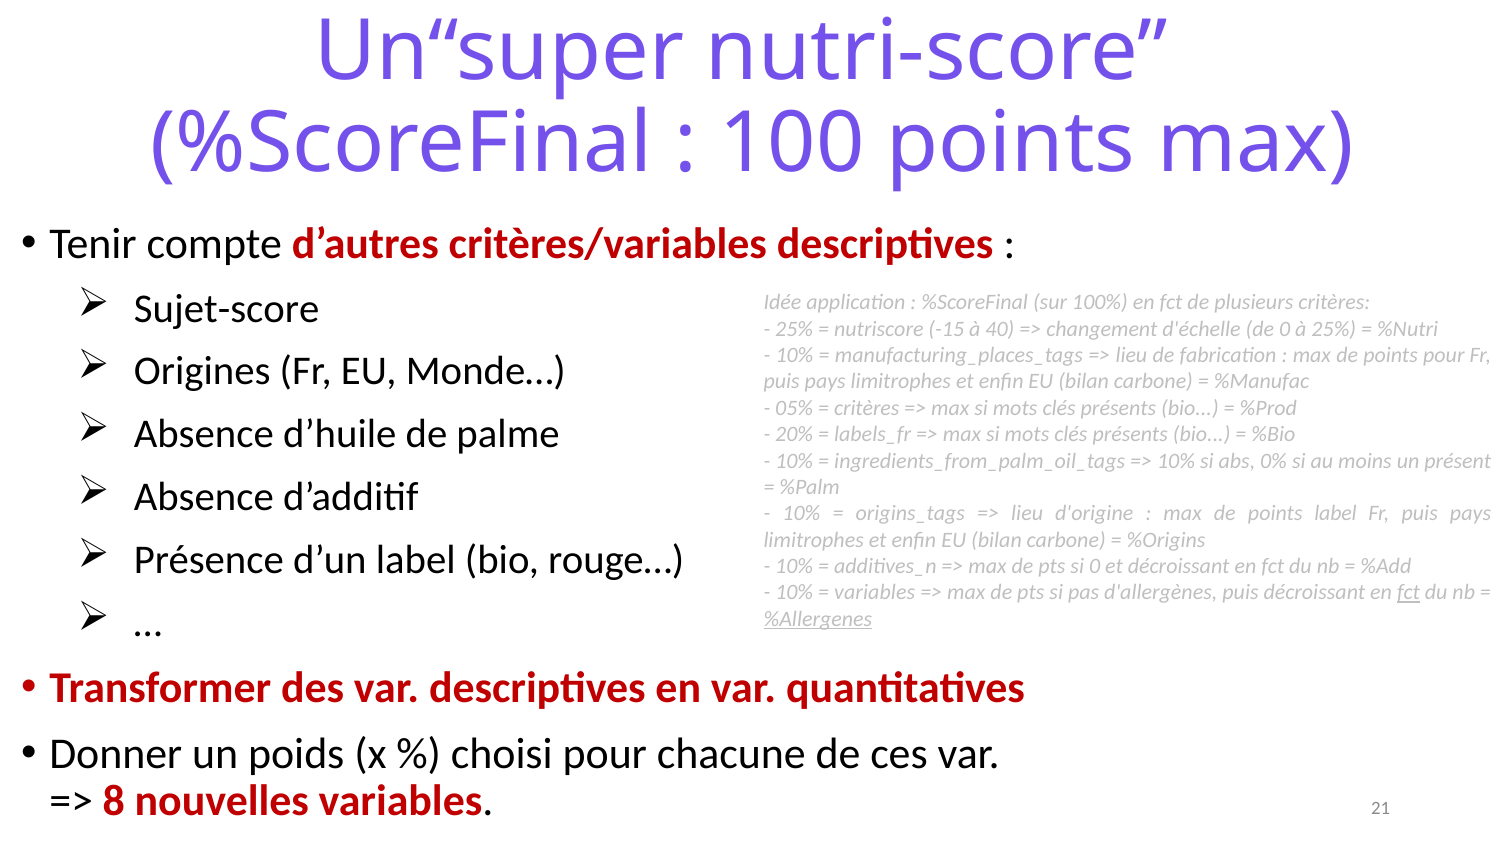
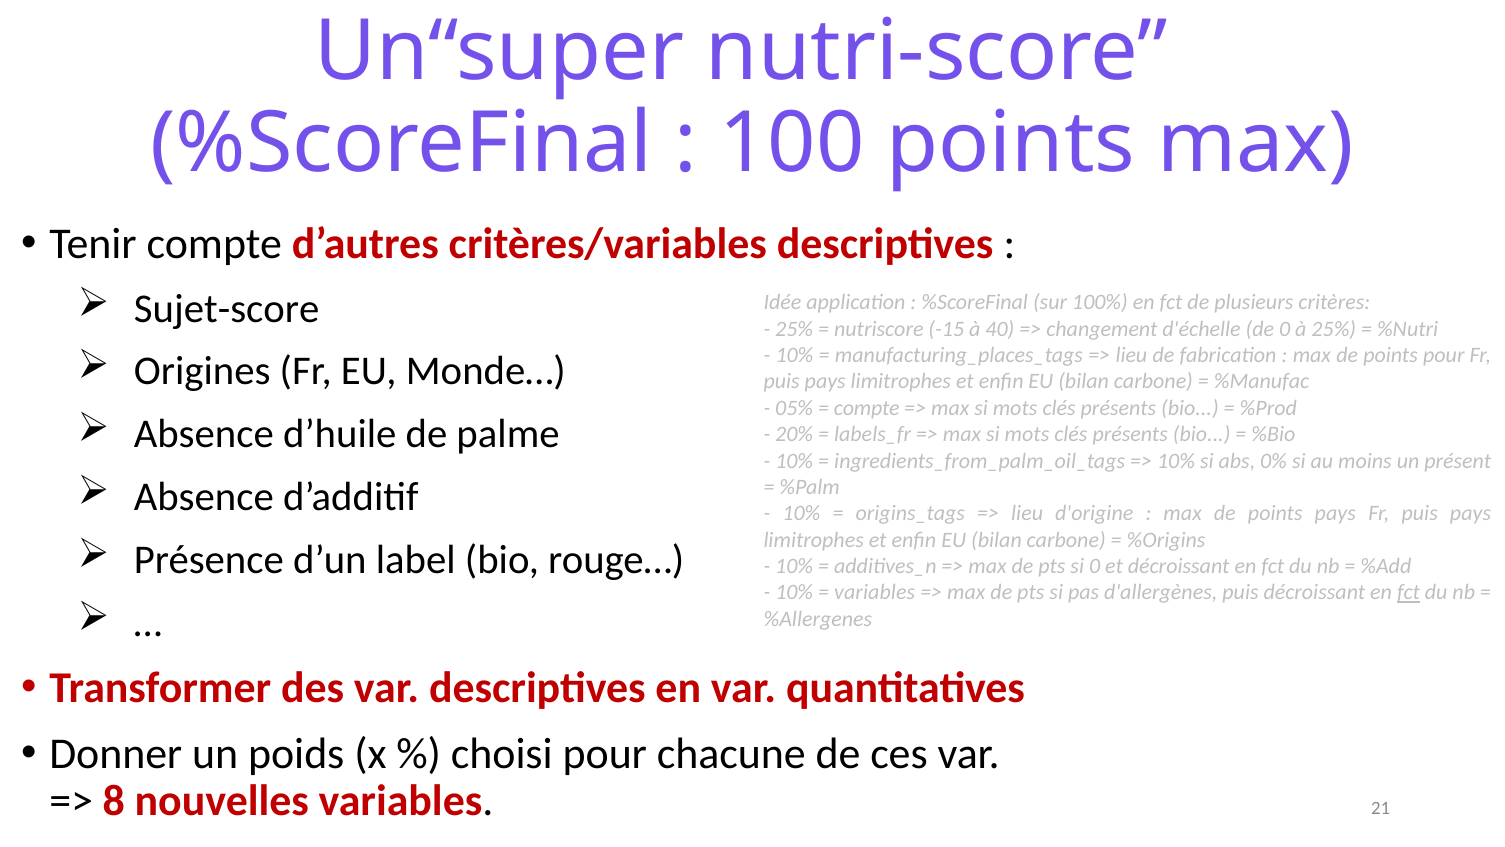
critères at (867, 408): critères -> compte
points label: label -> pays
%Allergenes underline: present -> none
